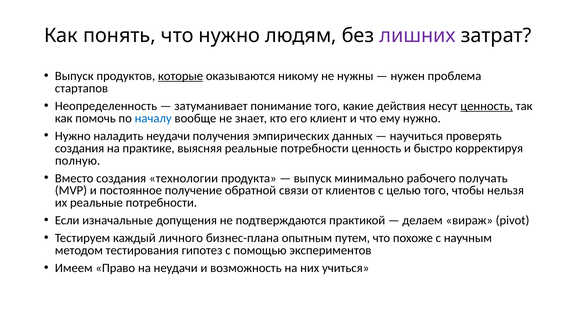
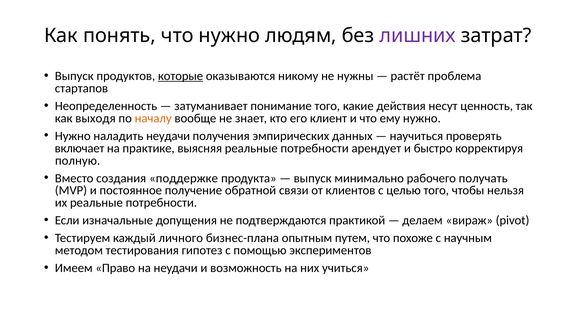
нужен: нужен -> растёт
ценность at (487, 106) underline: present -> none
помочь: помочь -> выходя
началу colour: blue -> orange
создания at (80, 148): создания -> включает
потребности ценность: ценность -> арендует
технологии: технологии -> поддержке
